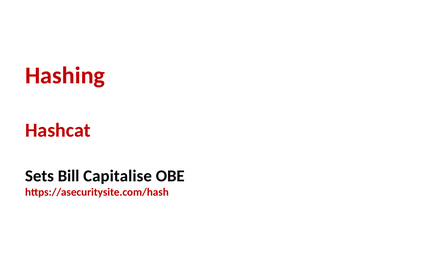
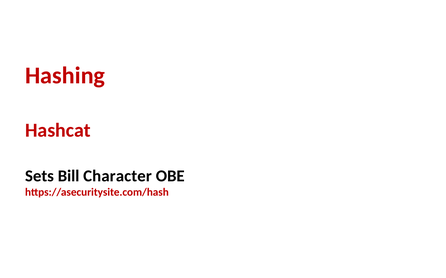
Capitalise: Capitalise -> Character
